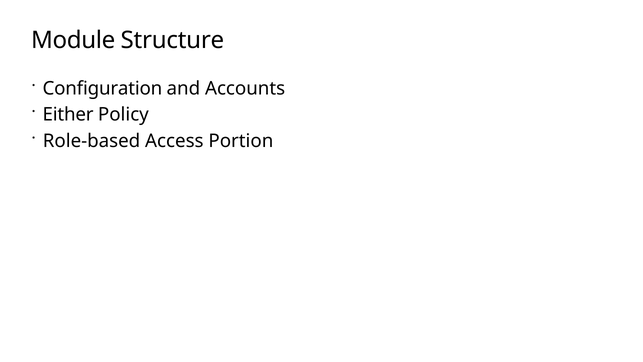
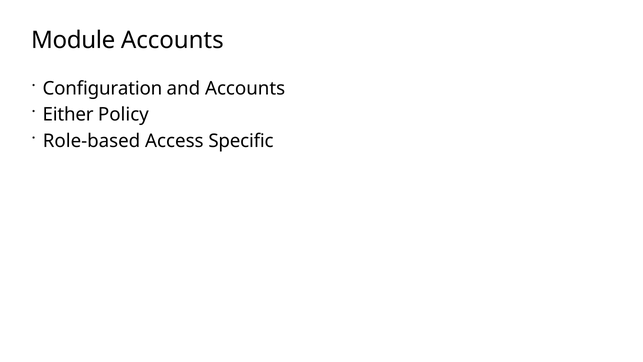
Module Structure: Structure -> Accounts
Portion: Portion -> Specific
